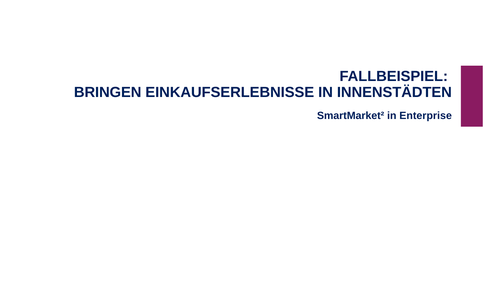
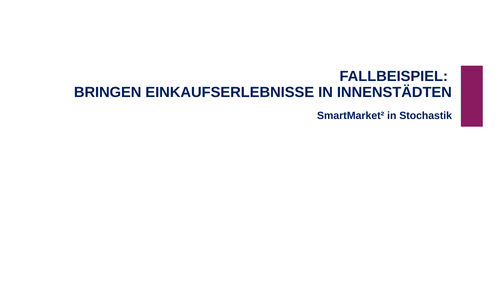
Enterprise: Enterprise -> Stochastik
